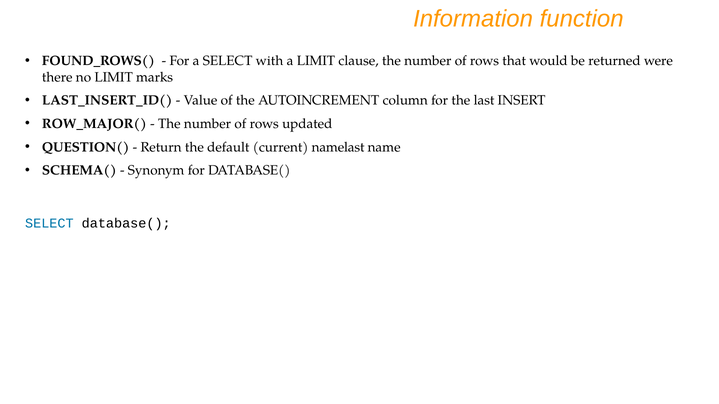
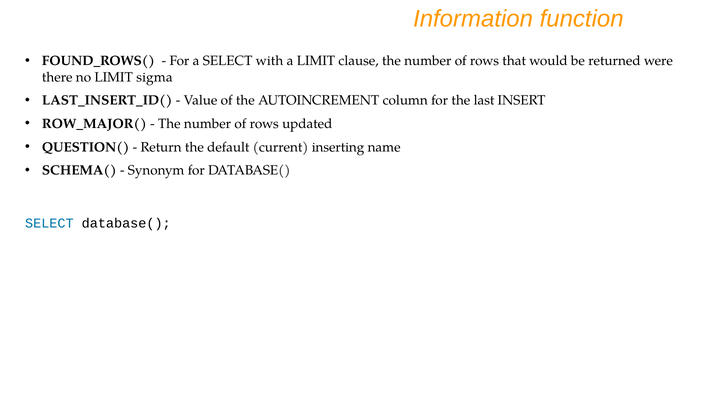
marks: marks -> sigma
namelast: namelast -> inserting
